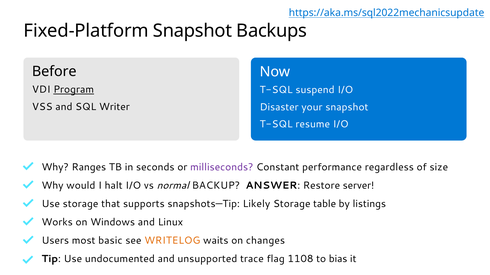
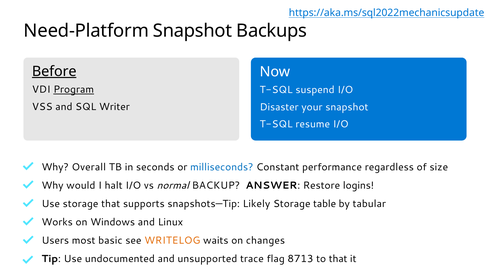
Fixed-Platform: Fixed-Platform -> Need-Platform
Before underline: none -> present
Ranges: Ranges -> Overall
milliseconds colour: purple -> blue
server: server -> logins
listings: listings -> tabular
1108: 1108 -> 8713
to bias: bias -> that
